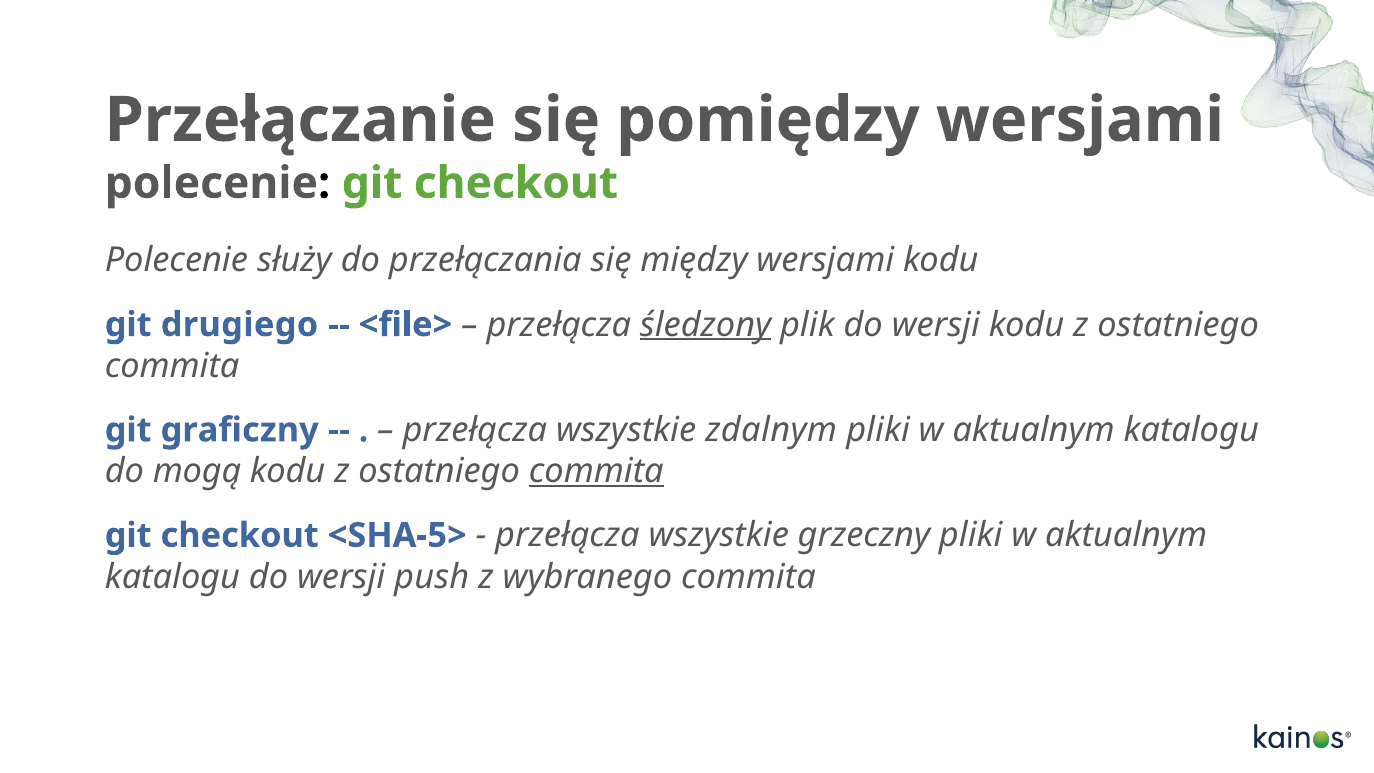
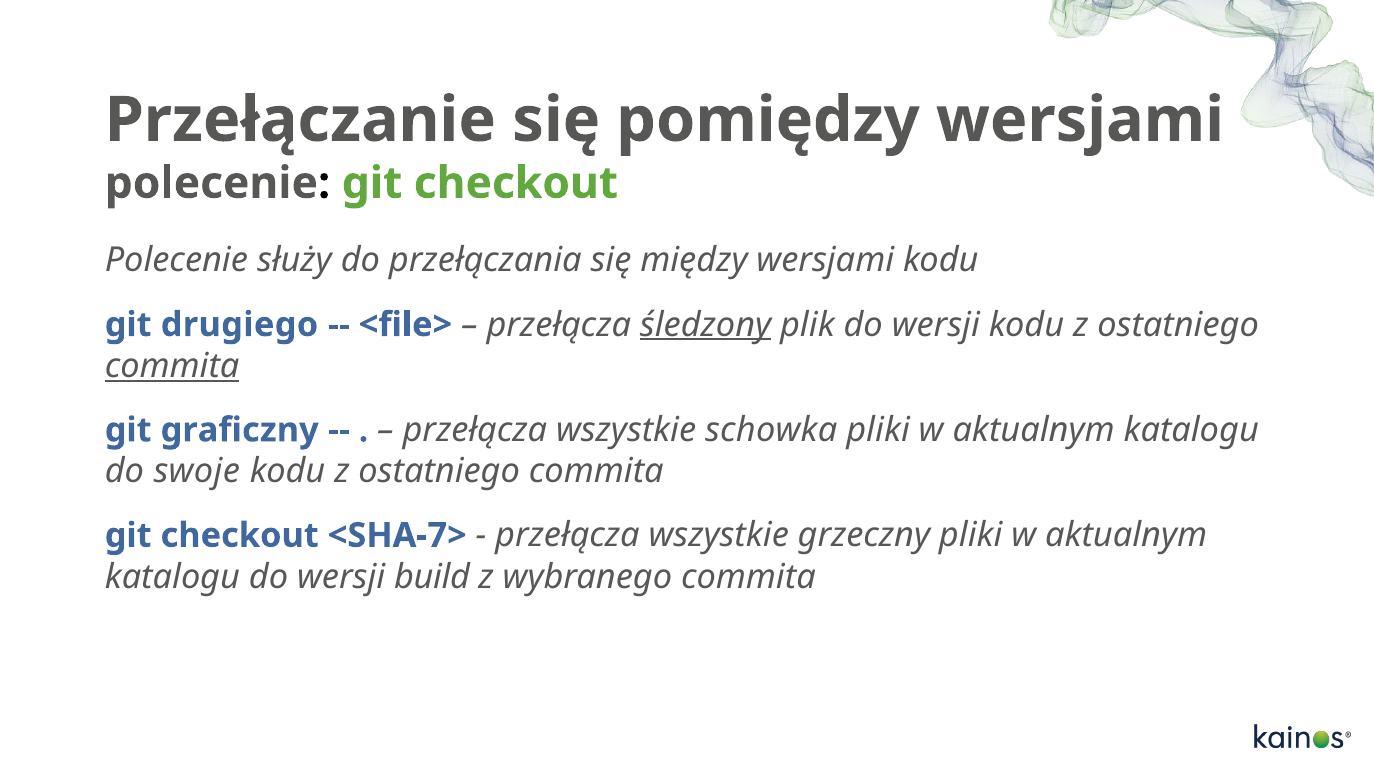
commita at (172, 366) underline: none -> present
zdalnym: zdalnym -> schowka
mogą: mogą -> swoje
commita at (596, 471) underline: present -> none
<SHA-5>: <SHA-5> -> <SHA-7>
push: push -> build
